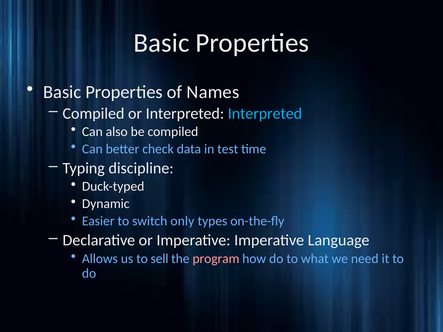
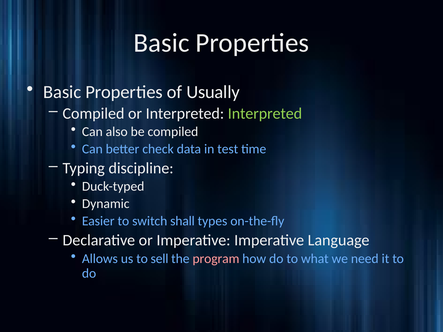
Names: Names -> Usually
Interpreted at (265, 113) colour: light blue -> light green
only: only -> shall
